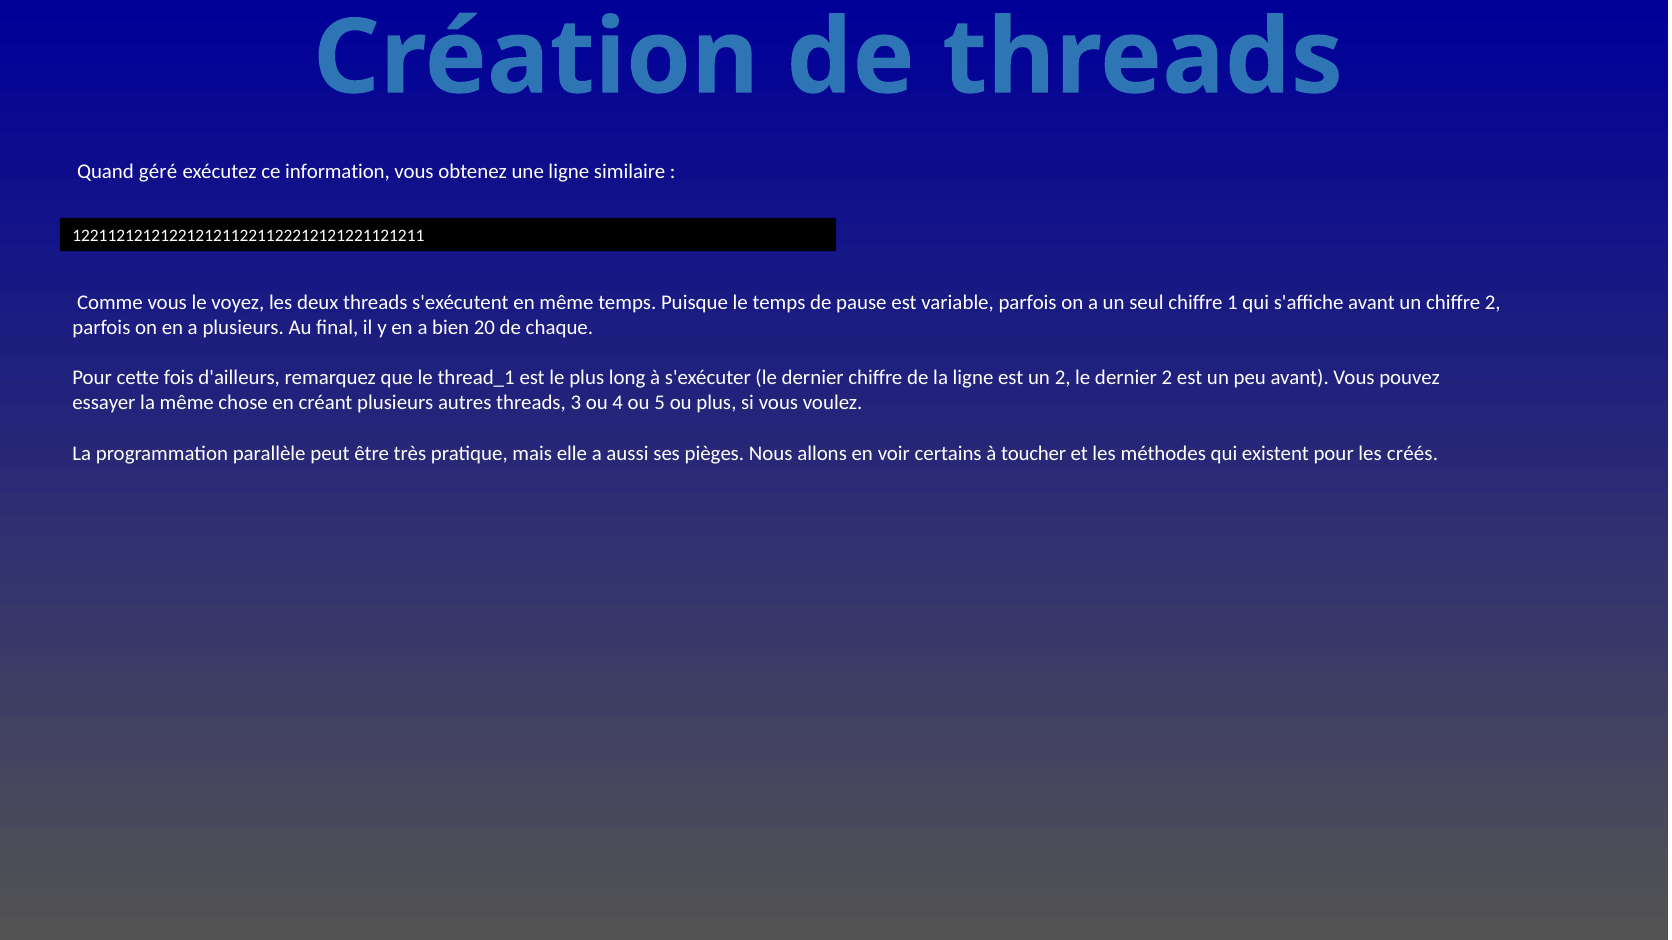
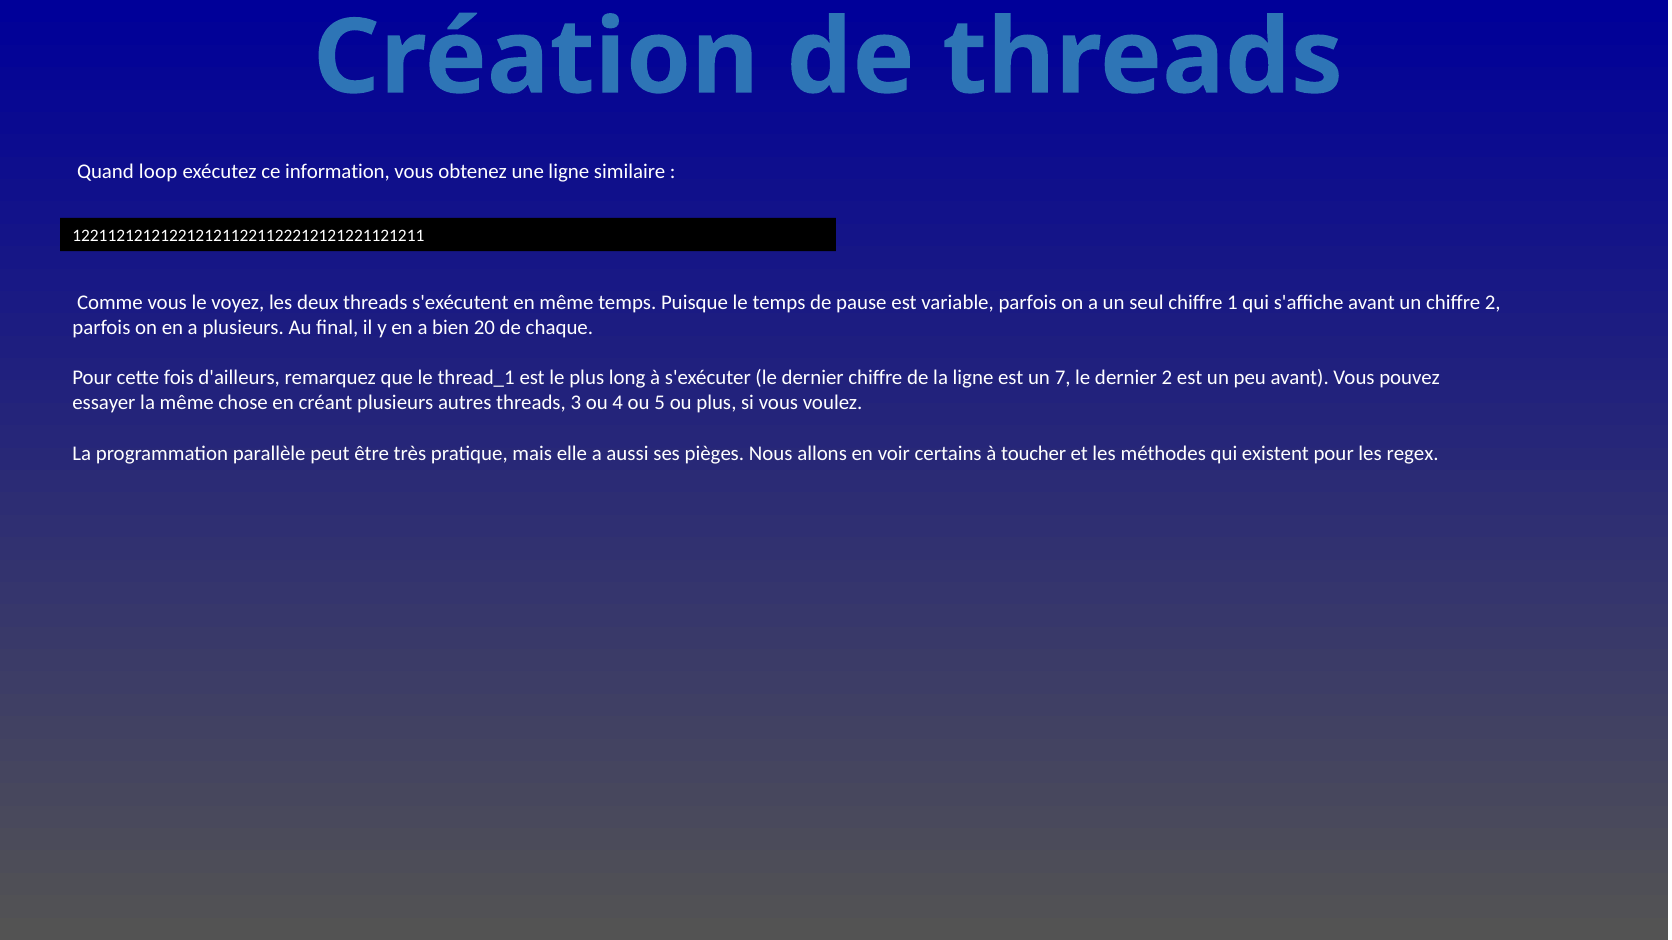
géré: géré -> loop
un 2: 2 -> 7
créés: créés -> regex
